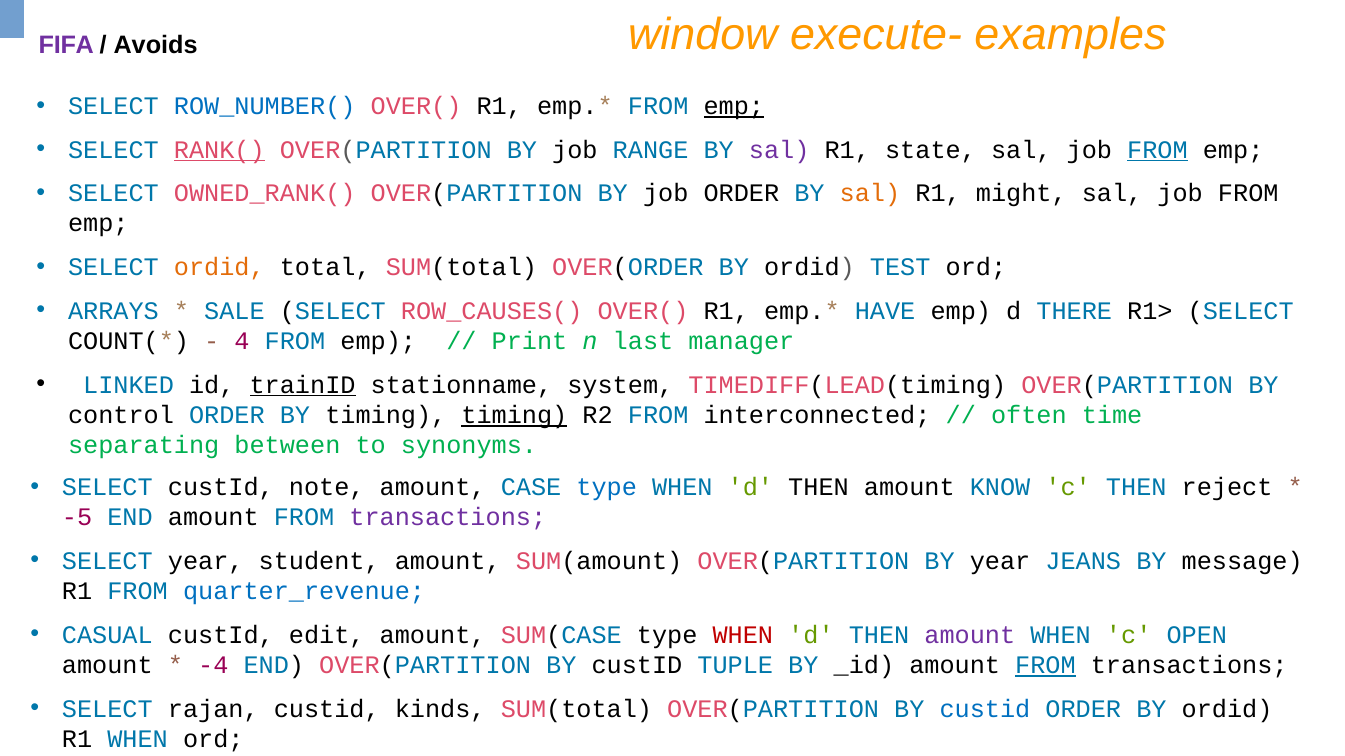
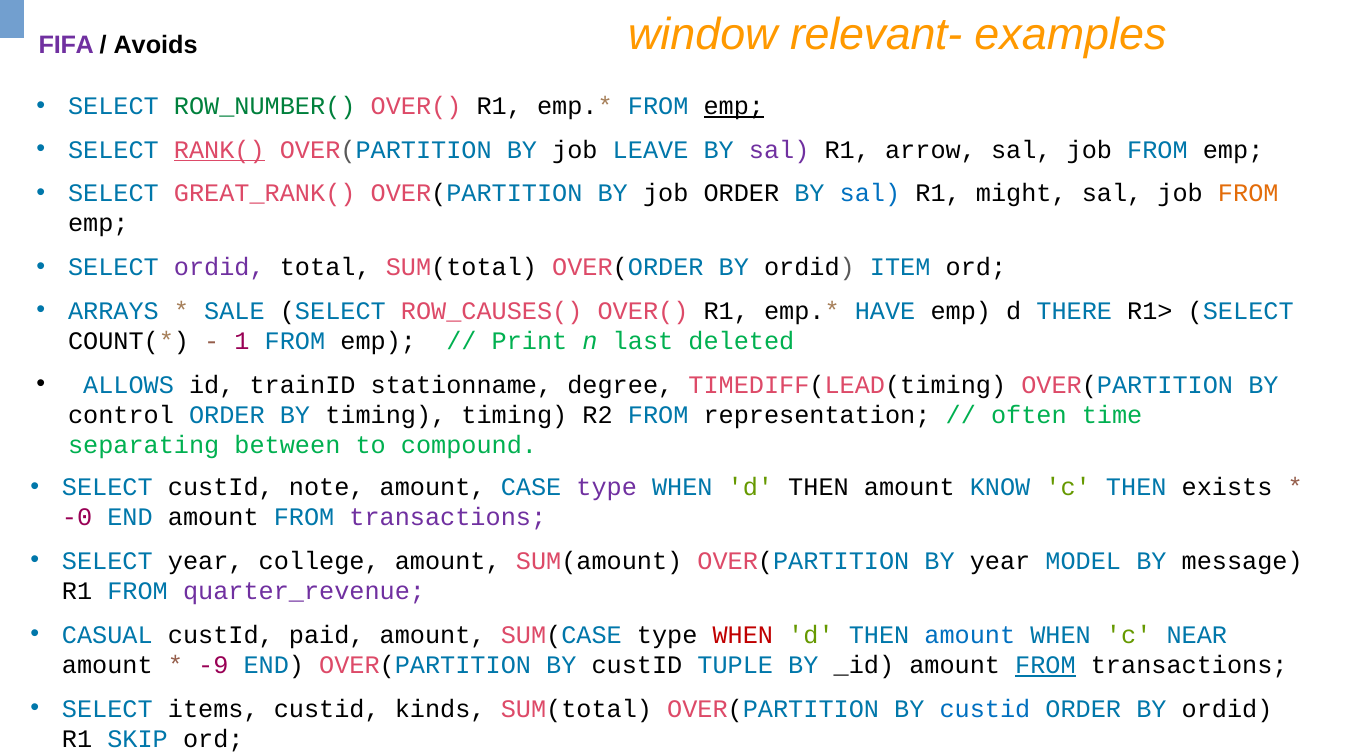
execute-: execute- -> relevant-
ROW_NUMBER( colour: blue -> green
RANGE: RANGE -> LEAVE
state: state -> arrow
FROM at (1157, 150) underline: present -> none
OWNED_RANK(: OWNED_RANK( -> GREAT_RANK(
sal at (870, 194) colour: orange -> blue
FROM at (1248, 194) colour: black -> orange
ordid at (219, 267) colour: orange -> purple
TEST: TEST -> ITEM
4: 4 -> 1
manager: manager -> deleted
LINKED: LINKED -> ALLOWS
trainID underline: present -> none
system: system -> degree
timing at (514, 415) underline: present -> none
interconnected: interconnected -> representation
synonyms: synonyms -> compound
type at (607, 487) colour: blue -> purple
reject: reject -> exists
-5: -5 -> -0
student: student -> college
JEANS: JEANS -> MODEL
quarter_revenue colour: blue -> purple
edit: edit -> paid
amount at (970, 635) colour: purple -> blue
OPEN: OPEN -> NEAR
-4: -4 -> -9
rajan: rajan -> items
R1 WHEN: WHEN -> SKIP
